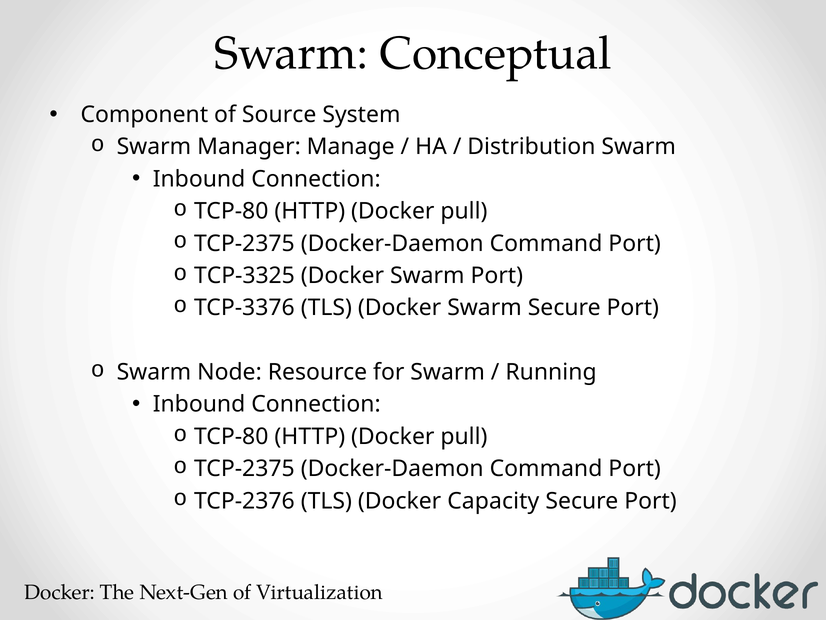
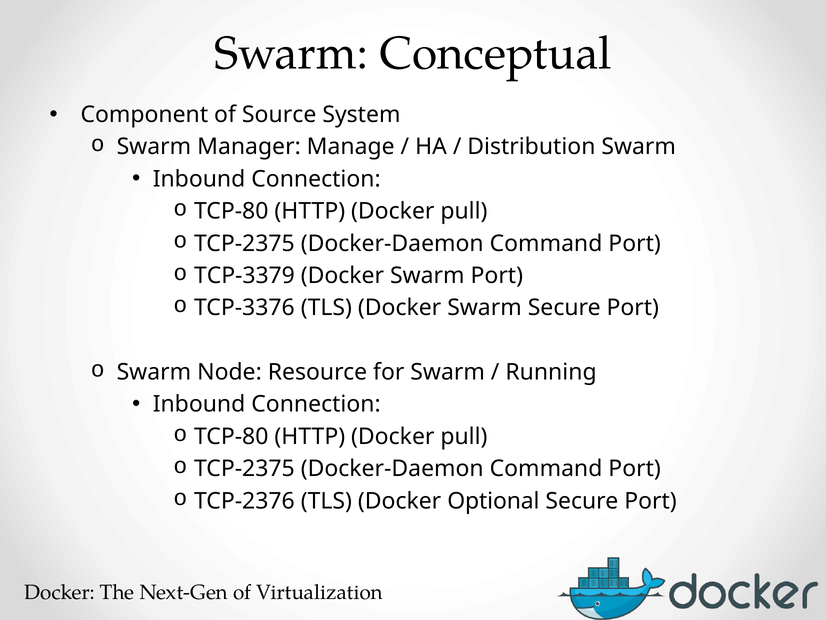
TCP-3325: TCP-3325 -> TCP-3379
Capacity: Capacity -> Optional
